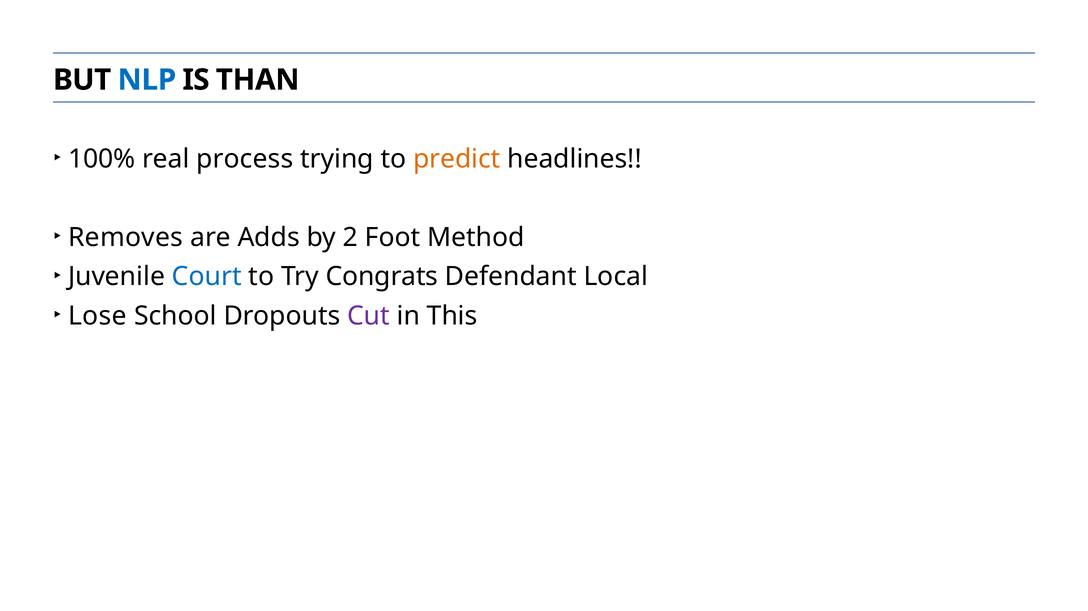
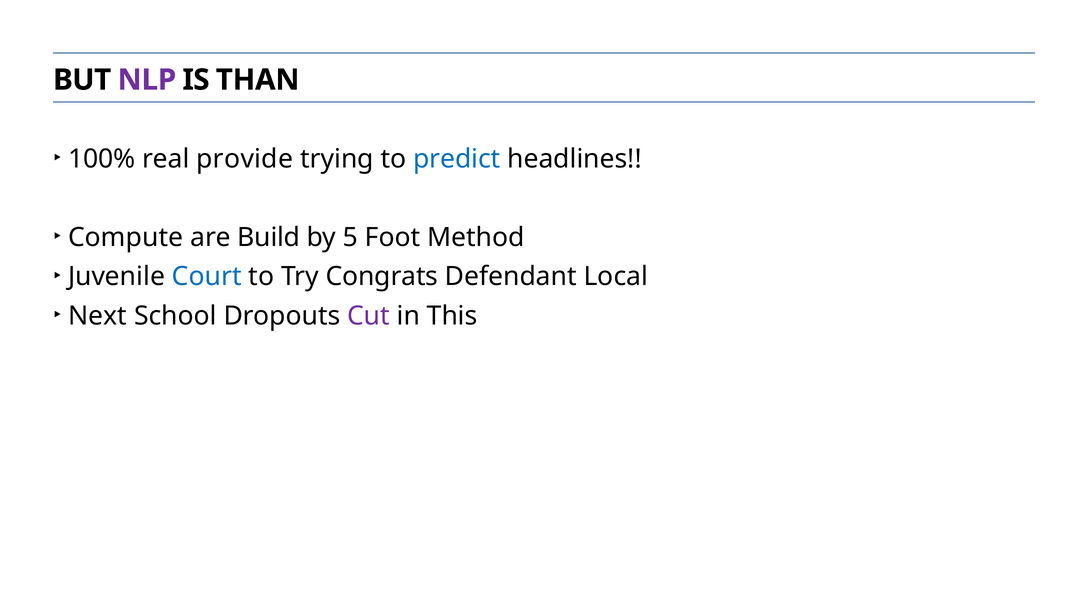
NLP colour: blue -> purple
process: process -> provide
predict colour: orange -> blue
Removes: Removes -> Compute
Adds: Adds -> Build
2: 2 -> 5
Lose: Lose -> Next
